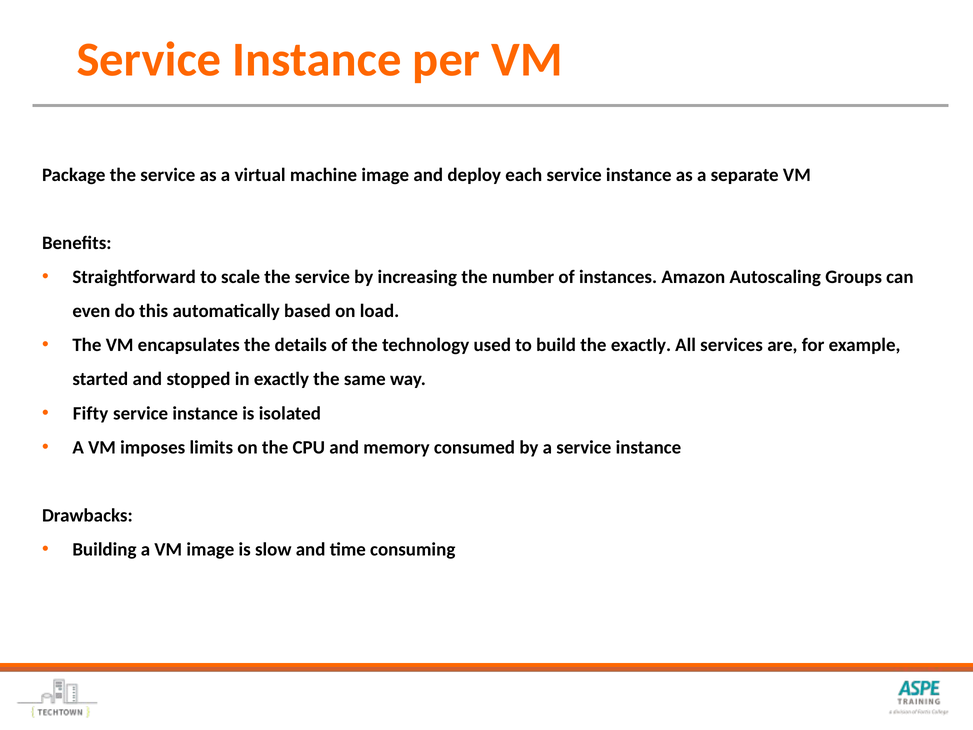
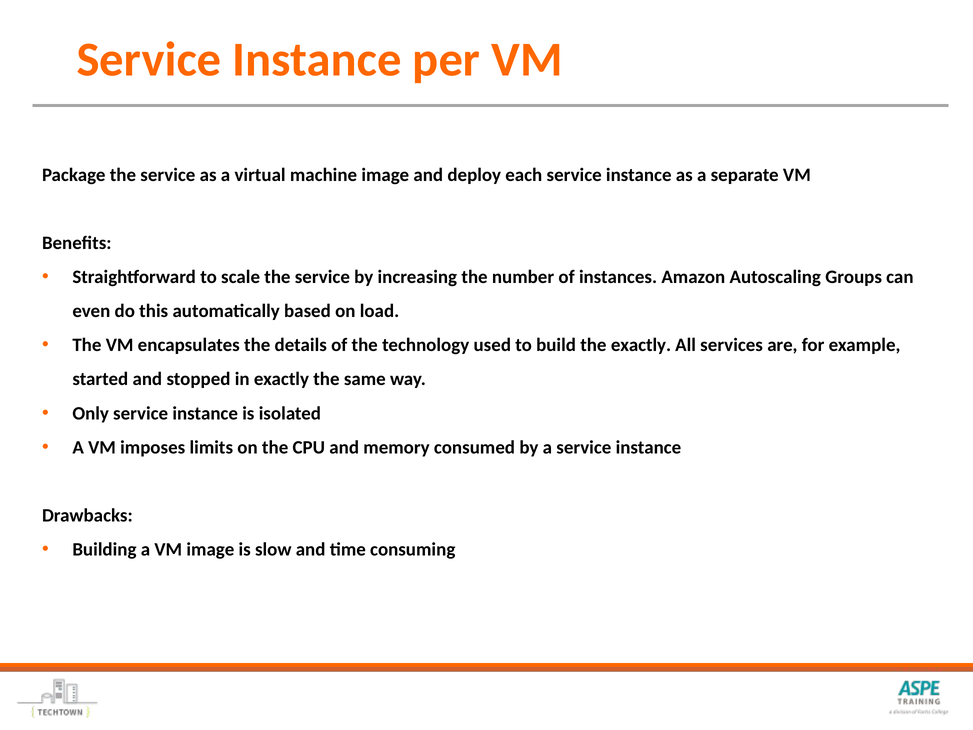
Fifty: Fifty -> Only
